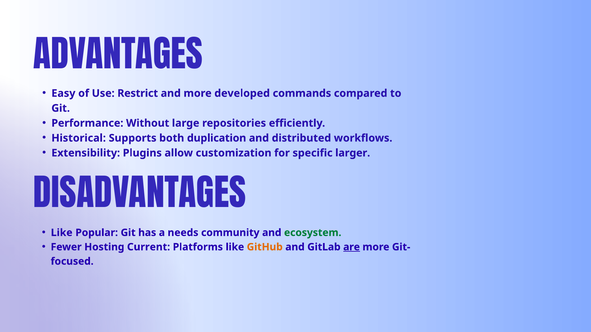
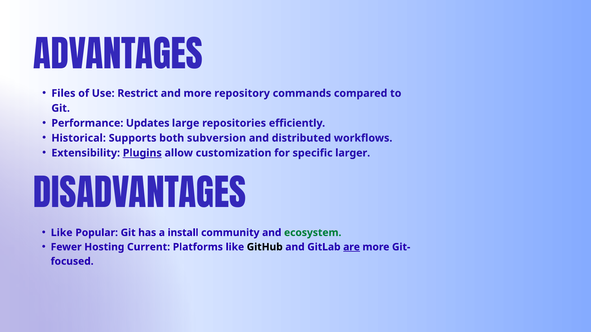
Easy: Easy -> Files
developed: developed -> repository
Without: Without -> Updates
duplication: duplication -> subversion
Plugins underline: none -> present
needs: needs -> install
GitHub colour: orange -> black
